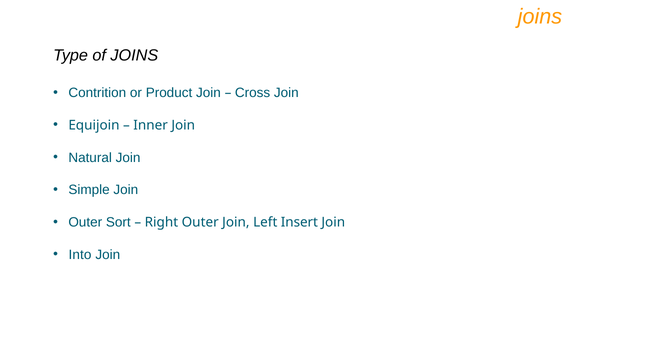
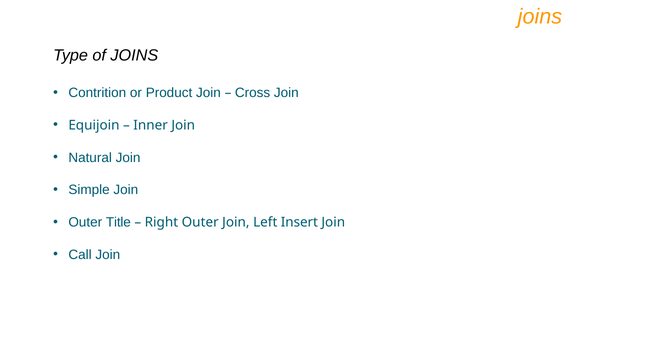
Sort: Sort -> Title
Into: Into -> Call
